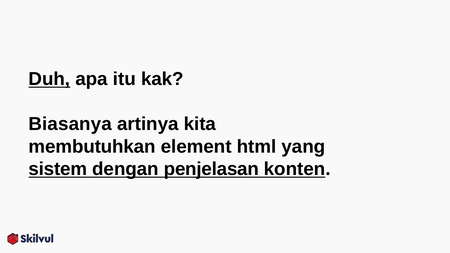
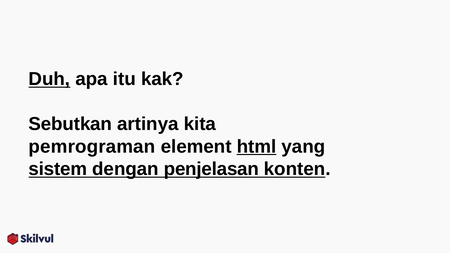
Biasanya: Biasanya -> Sebutkan
membutuhkan: membutuhkan -> pemrograman
html underline: none -> present
